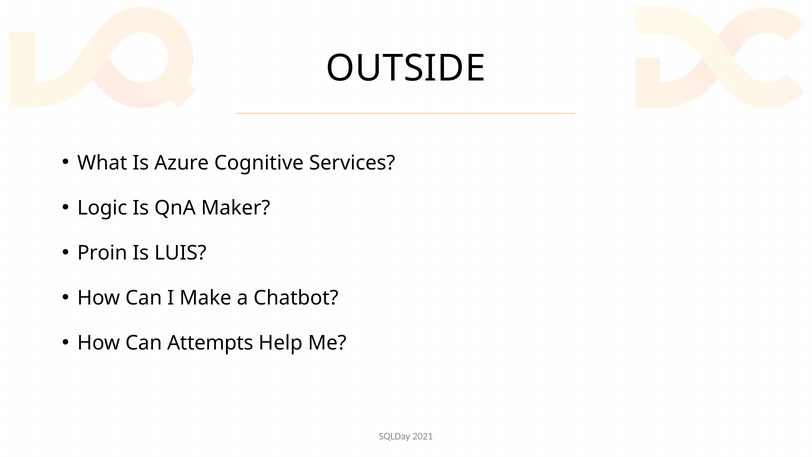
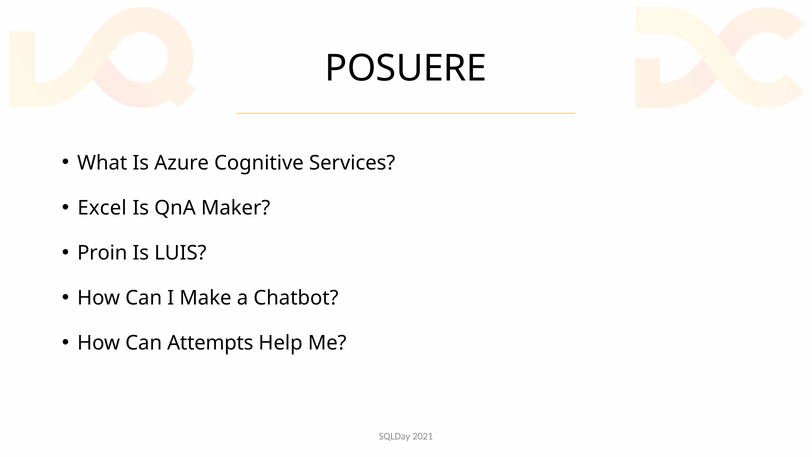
OUTSIDE: OUTSIDE -> POSUERE
Logic: Logic -> Excel
